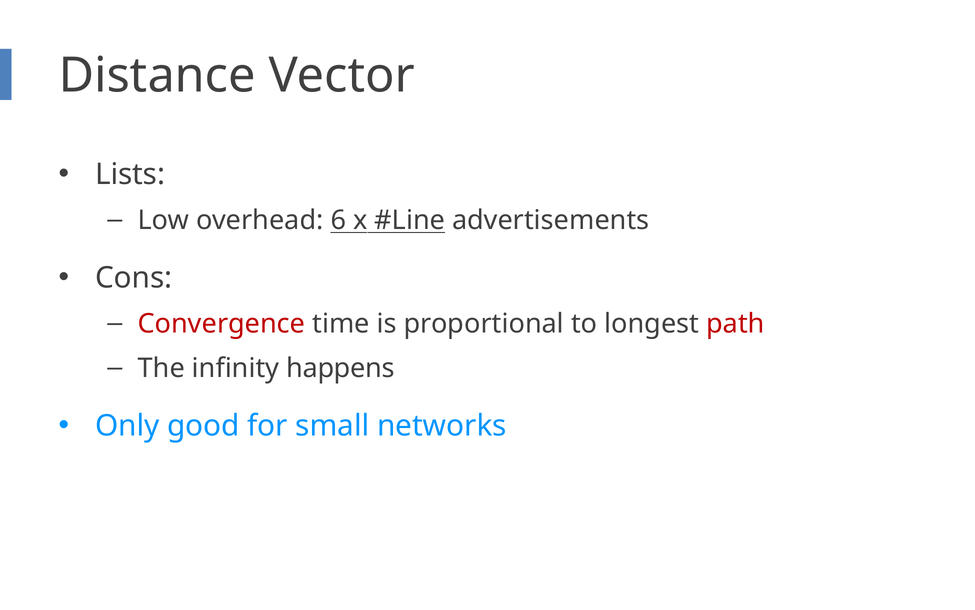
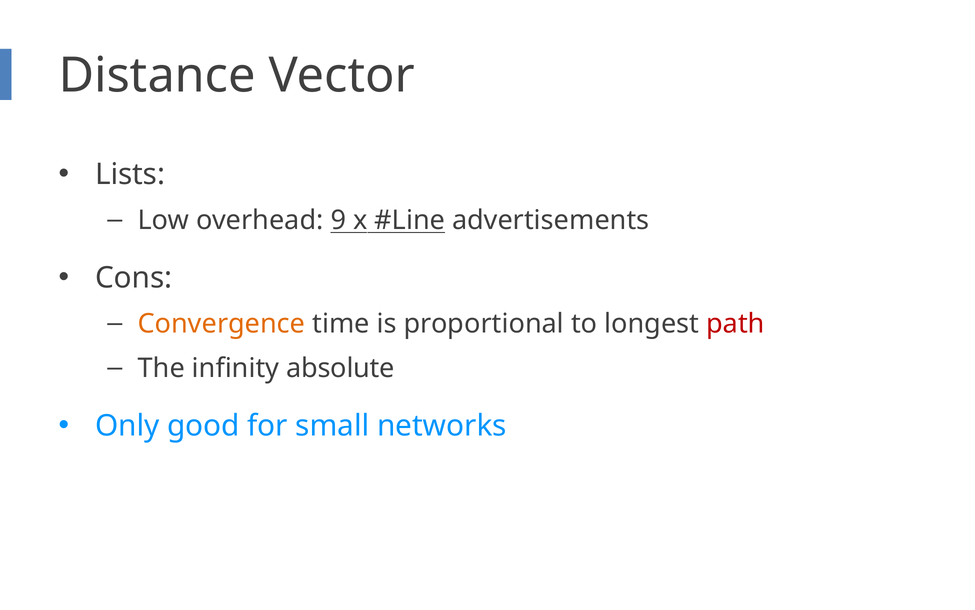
6: 6 -> 9
Convergence colour: red -> orange
happens: happens -> absolute
